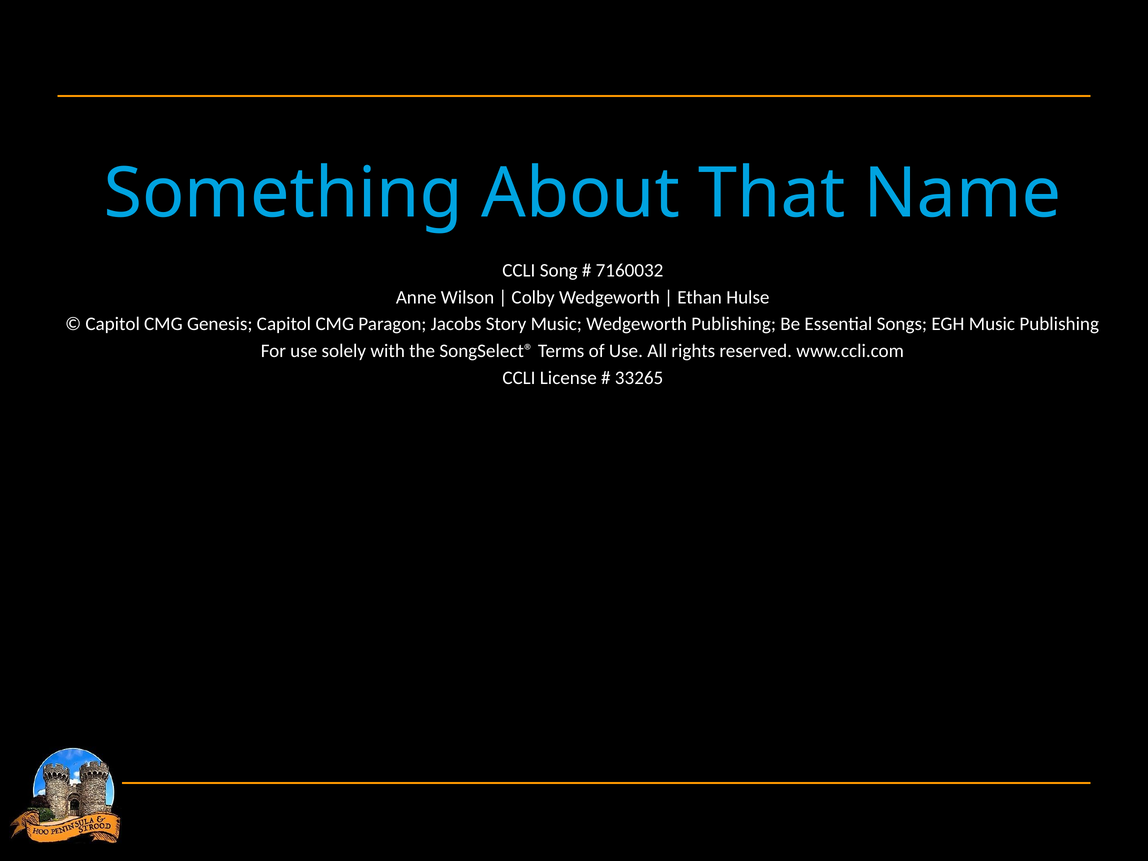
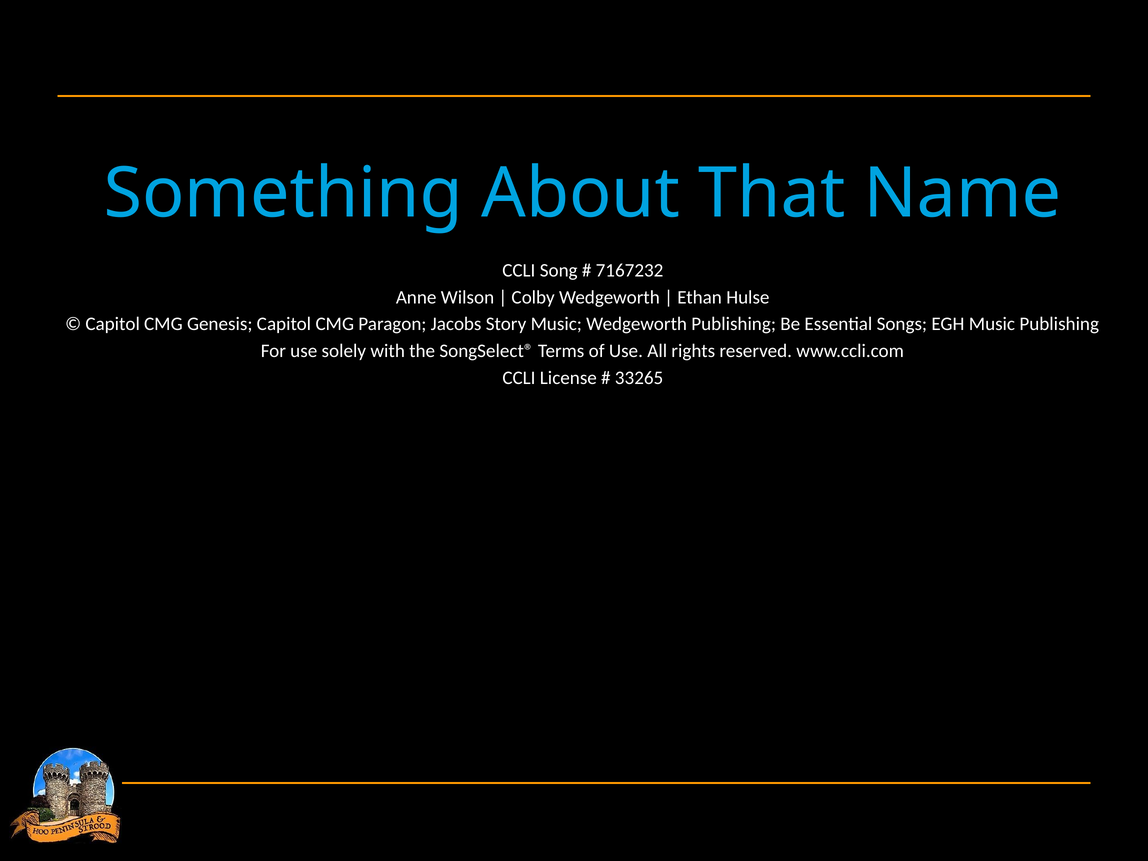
7160032: 7160032 -> 7167232
